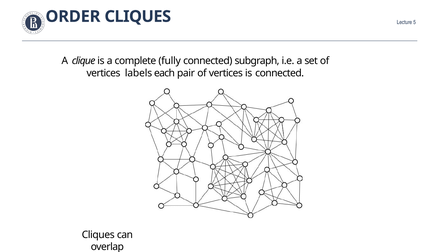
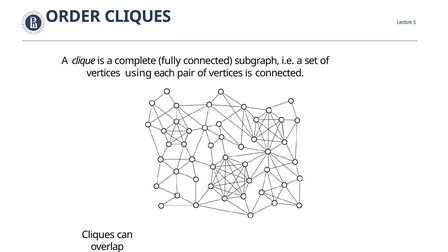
labels: labels -> using
